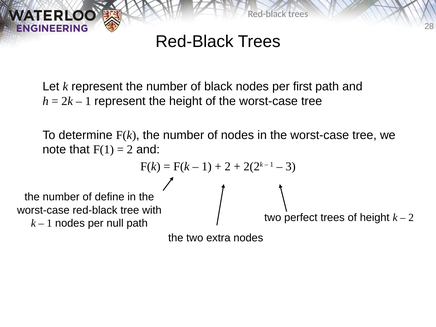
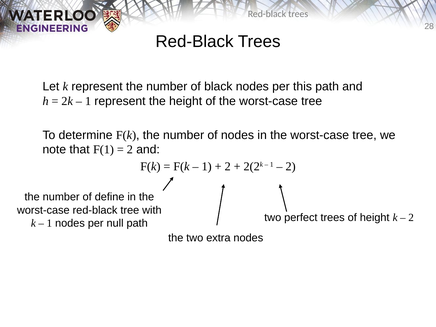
first: first -> this
3 at (291, 167): 3 -> 2
